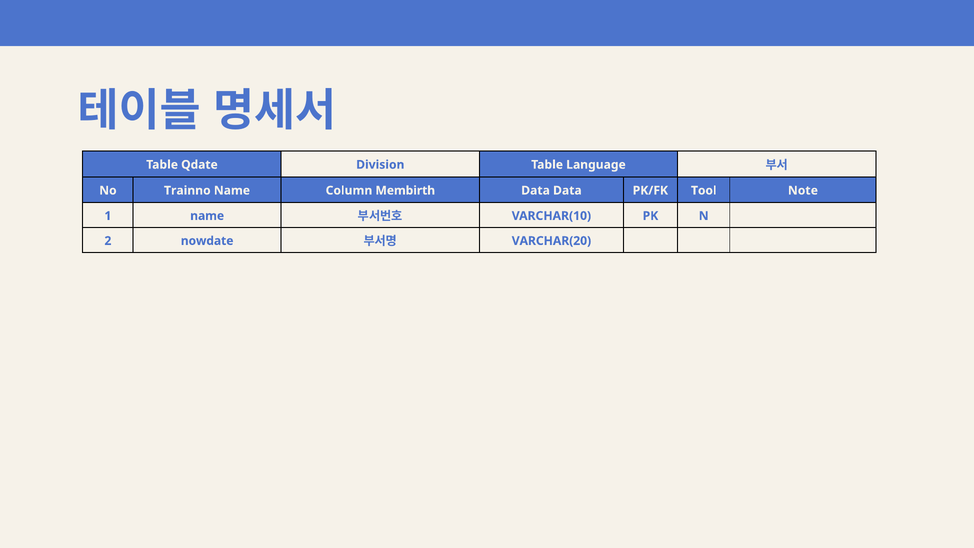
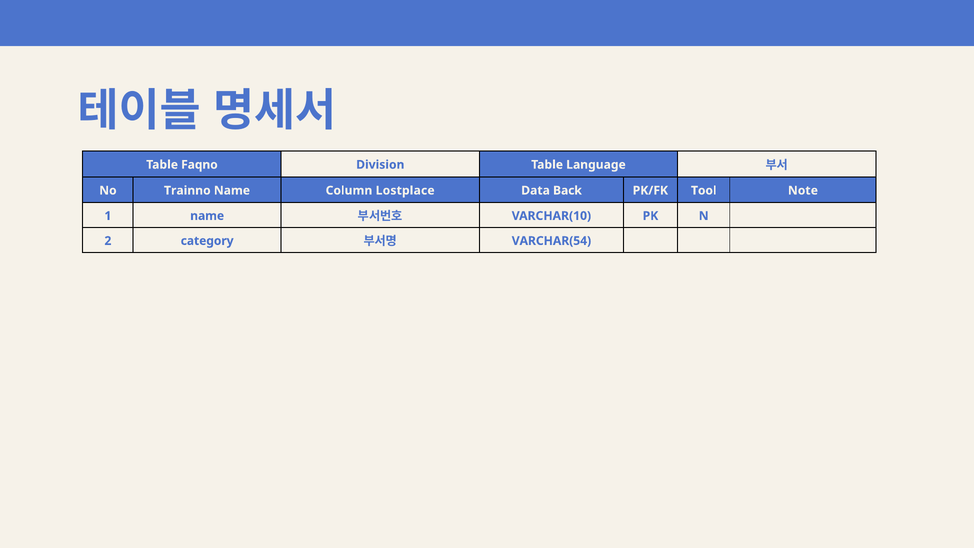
Qdate: Qdate -> Faqno
Membirth: Membirth -> Lostplace
Data Data: Data -> Back
nowdate: nowdate -> category
VARCHAR(20: VARCHAR(20 -> VARCHAR(54
